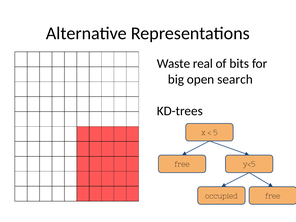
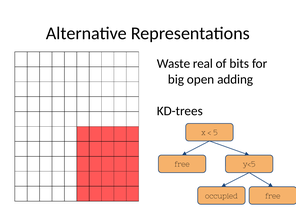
search: search -> adding
